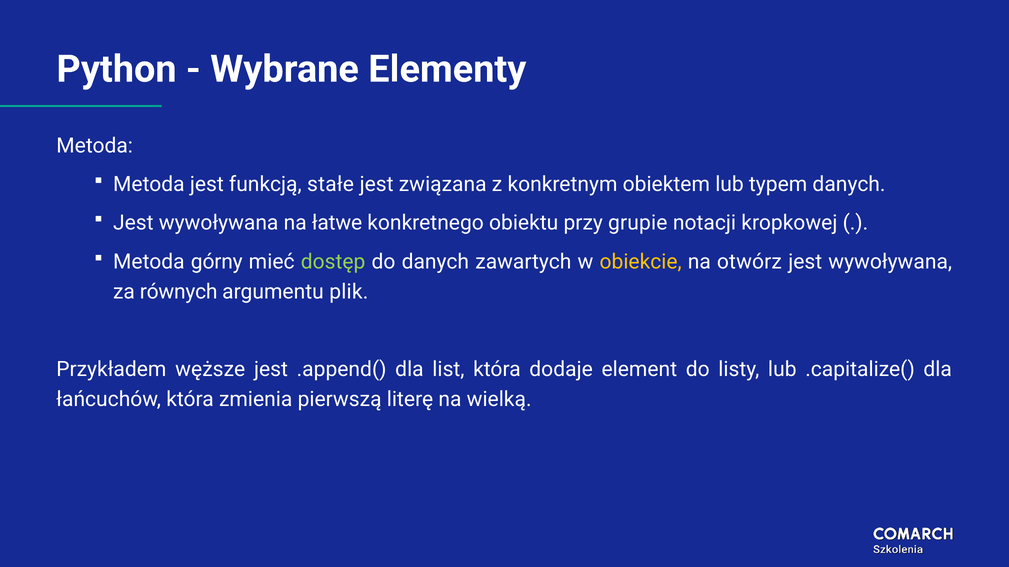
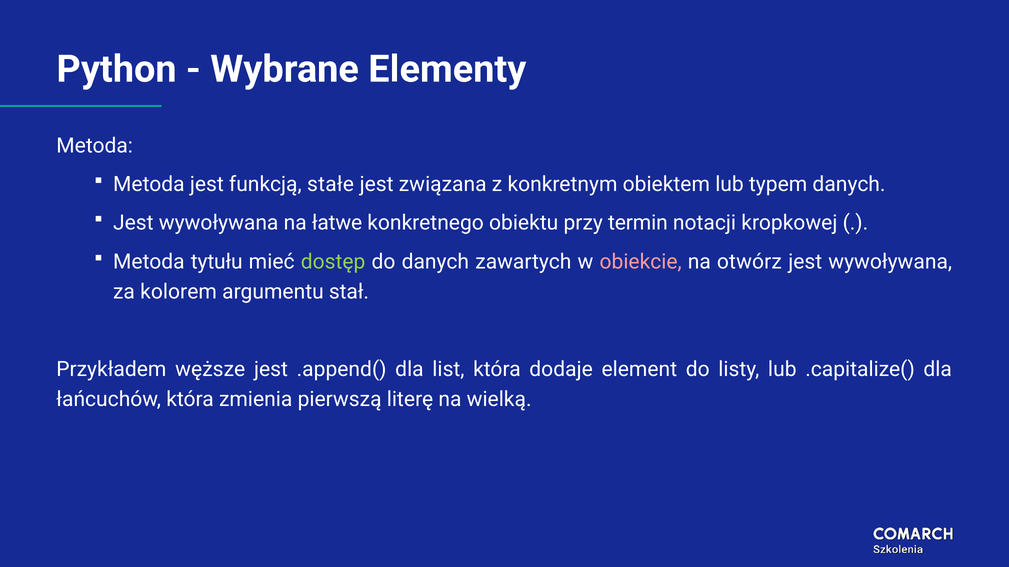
grupie: grupie -> termin
górny: górny -> tytułu
obiekcie colour: yellow -> pink
równych: równych -> kolorem
plik: plik -> stał
